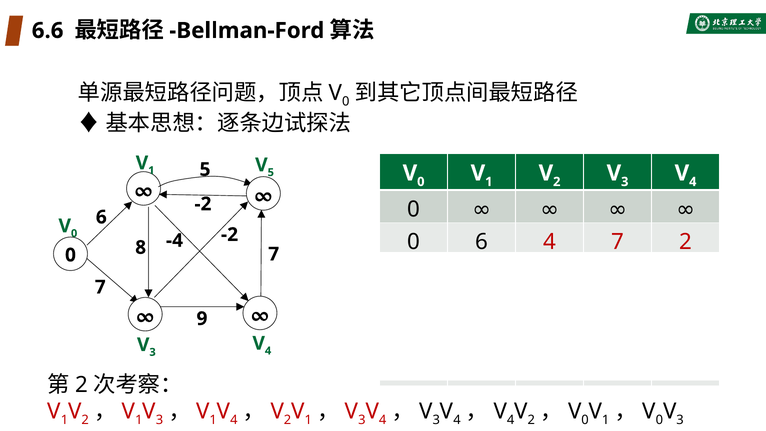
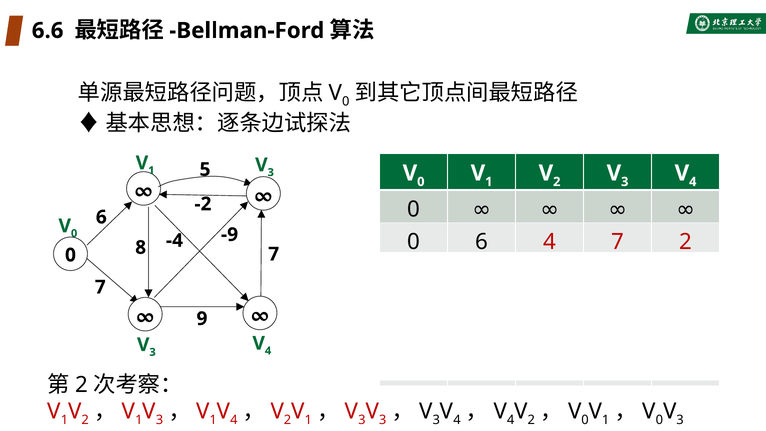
5 at (271, 172): 5 -> 3
-2 at (230, 235): -2 -> -9
4 at (383, 420): 4 -> 3
